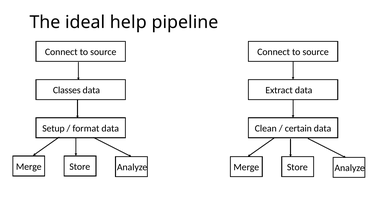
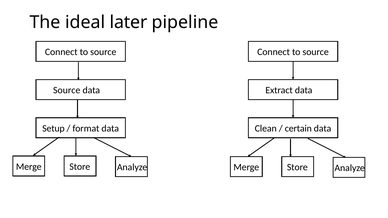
help: help -> later
Classes at (67, 90): Classes -> Source
